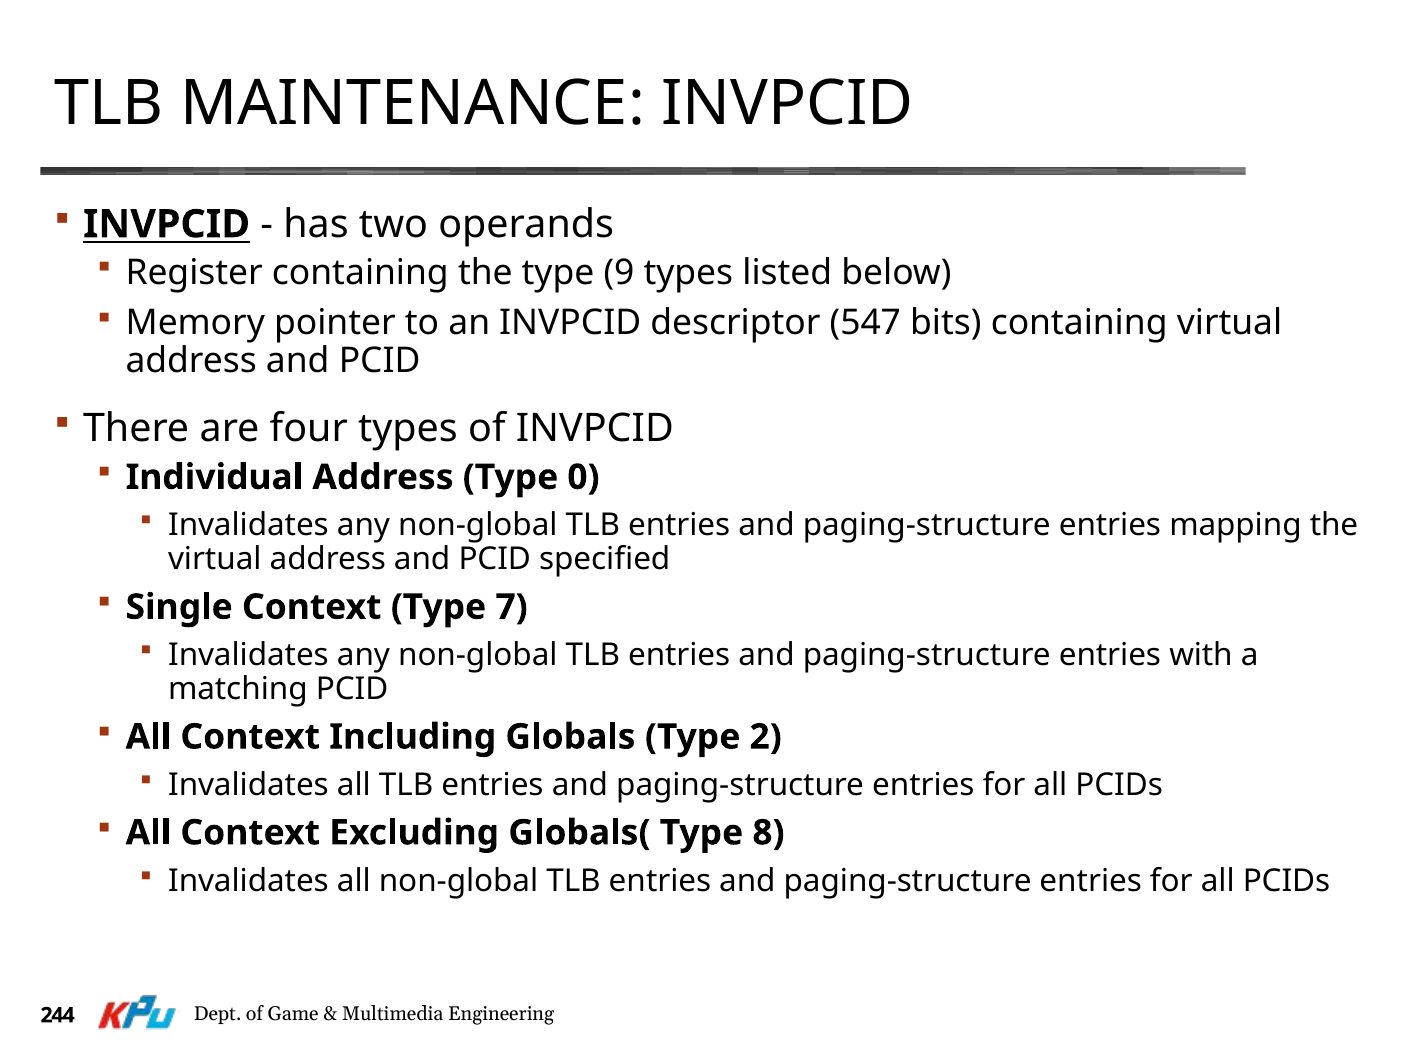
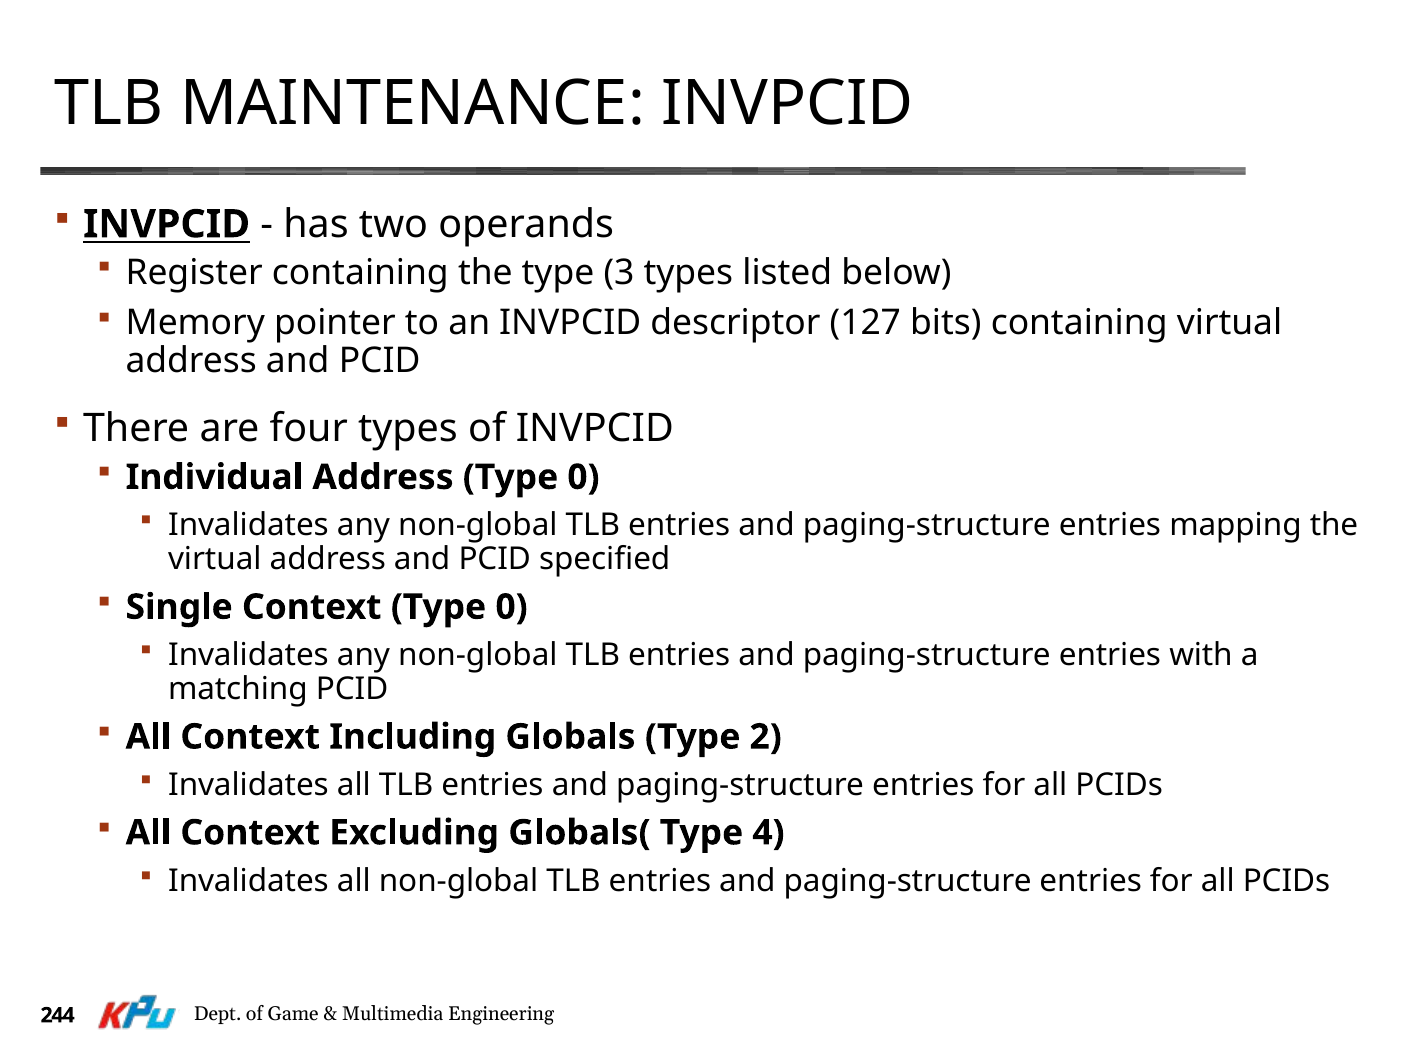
9: 9 -> 3
547: 547 -> 127
Context Type 7: 7 -> 0
8: 8 -> 4
